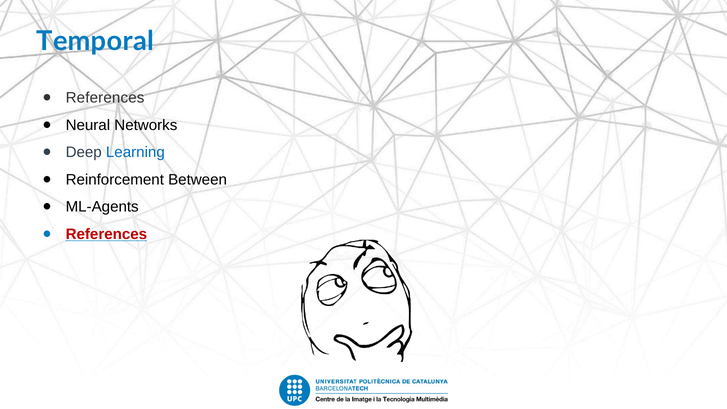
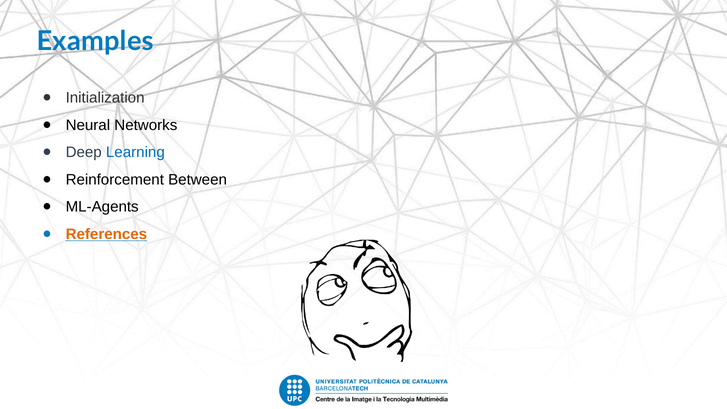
Temporal: Temporal -> Examples
References at (105, 98): References -> Initialization
References at (106, 234) colour: red -> orange
